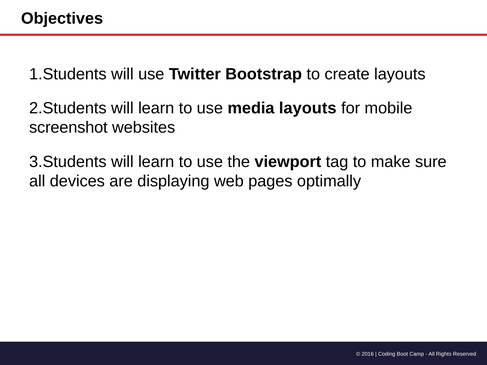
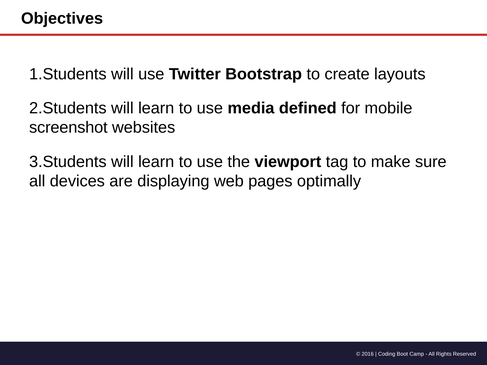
media layouts: layouts -> defined
